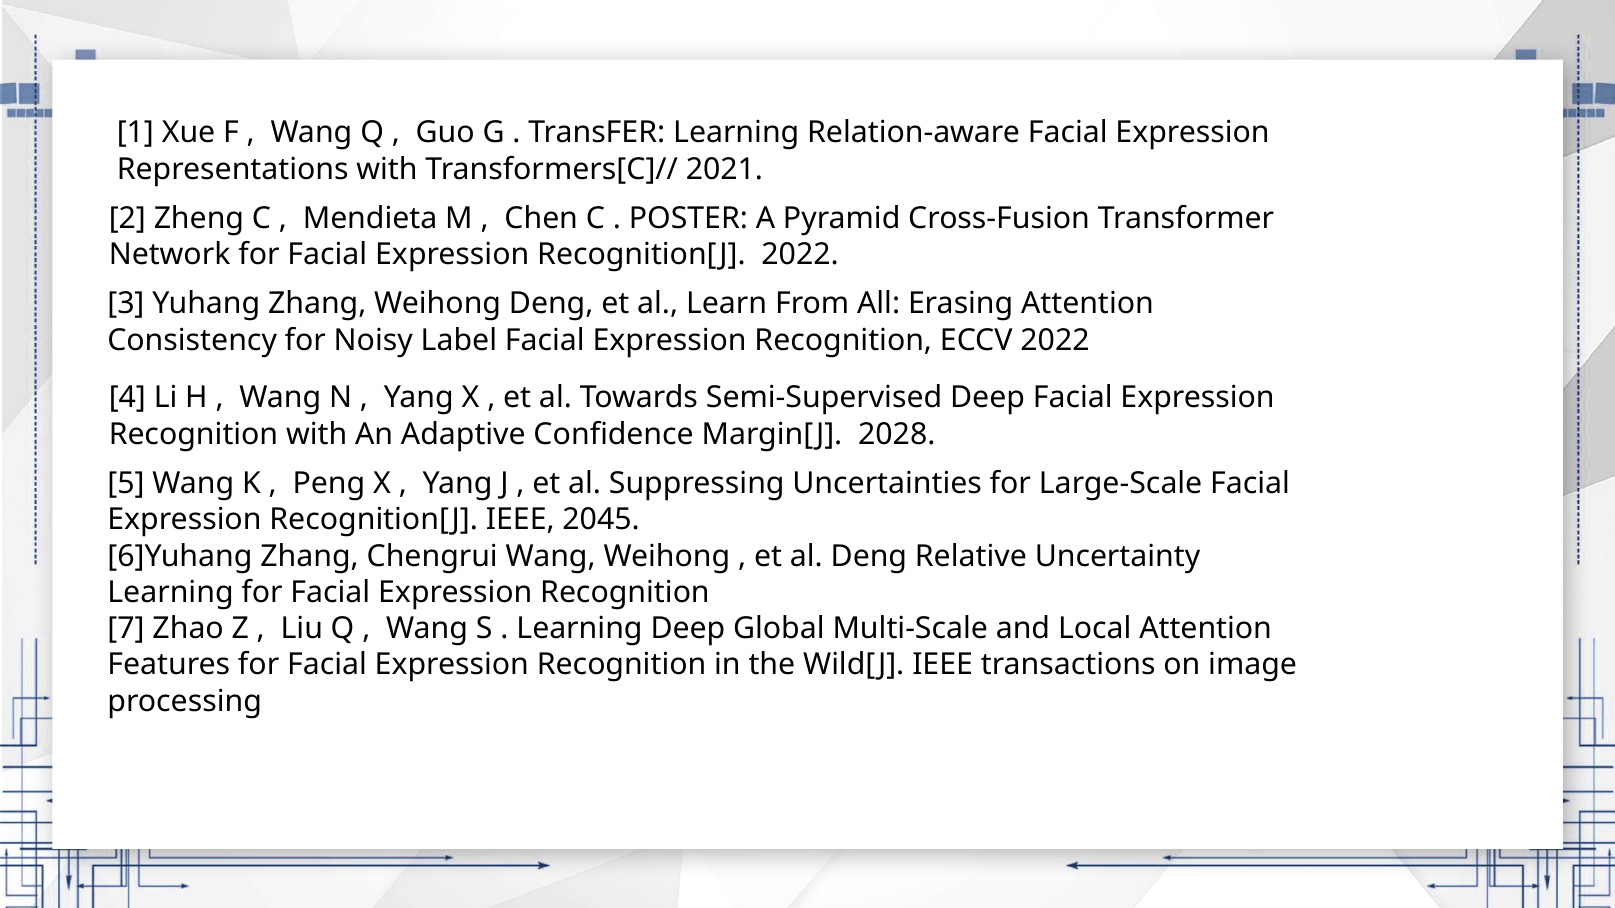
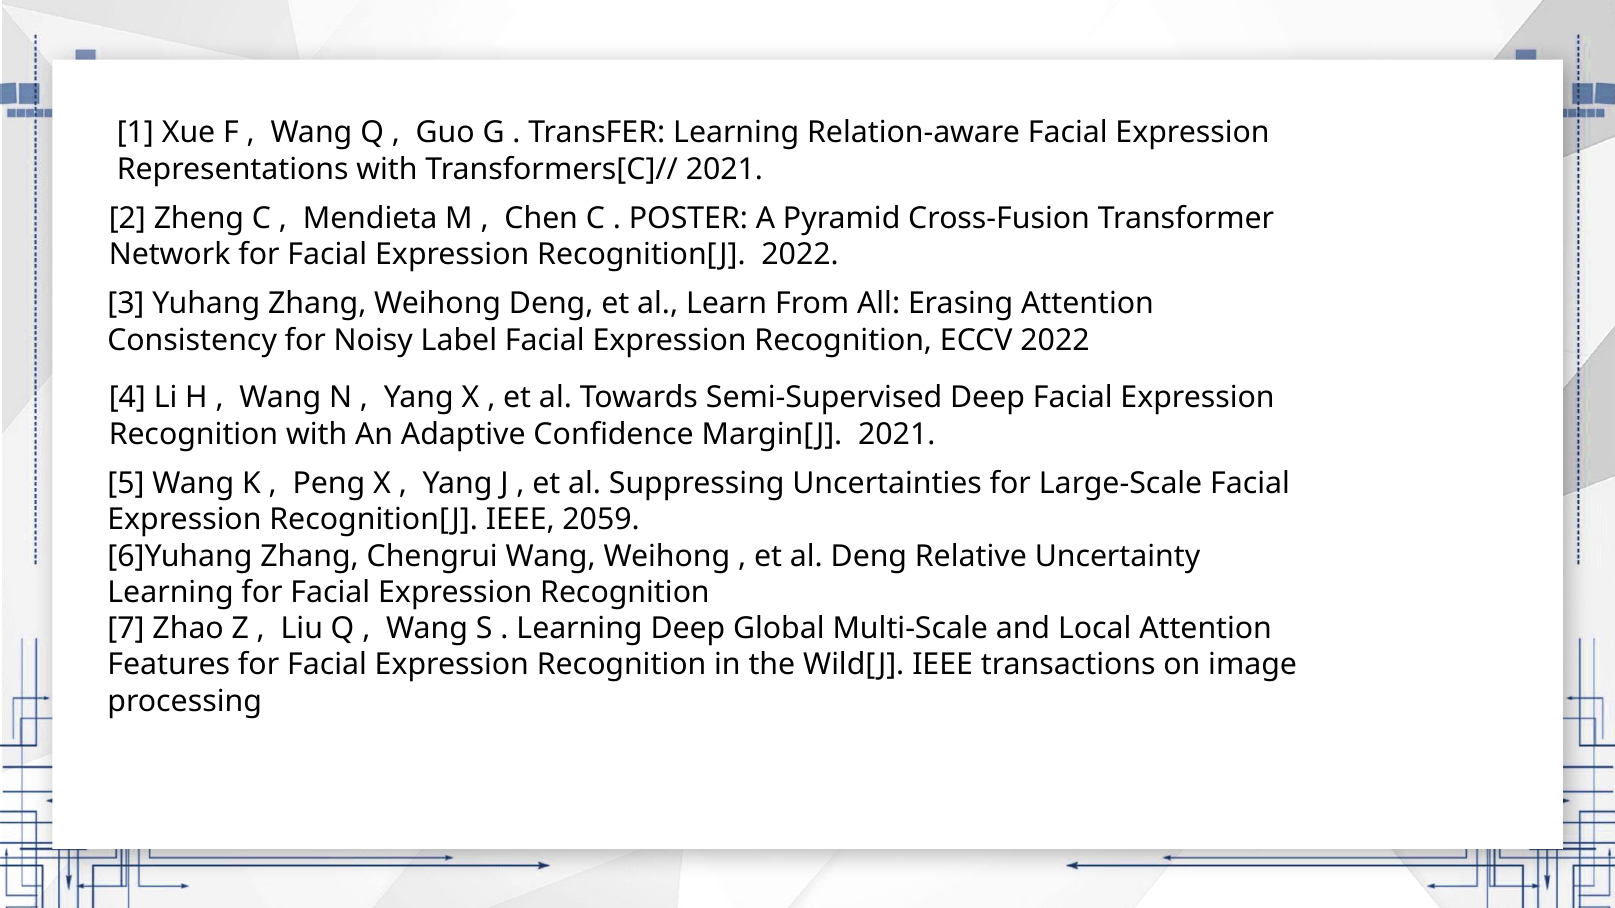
Margin[J 2028: 2028 -> 2021
2045: 2045 -> 2059
